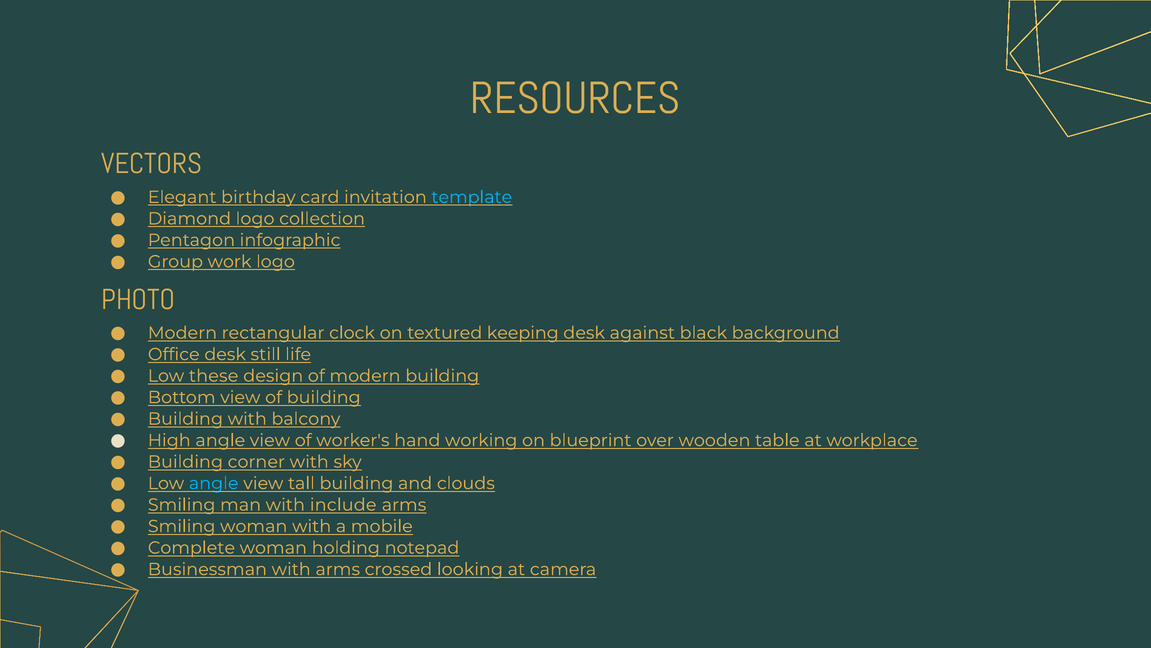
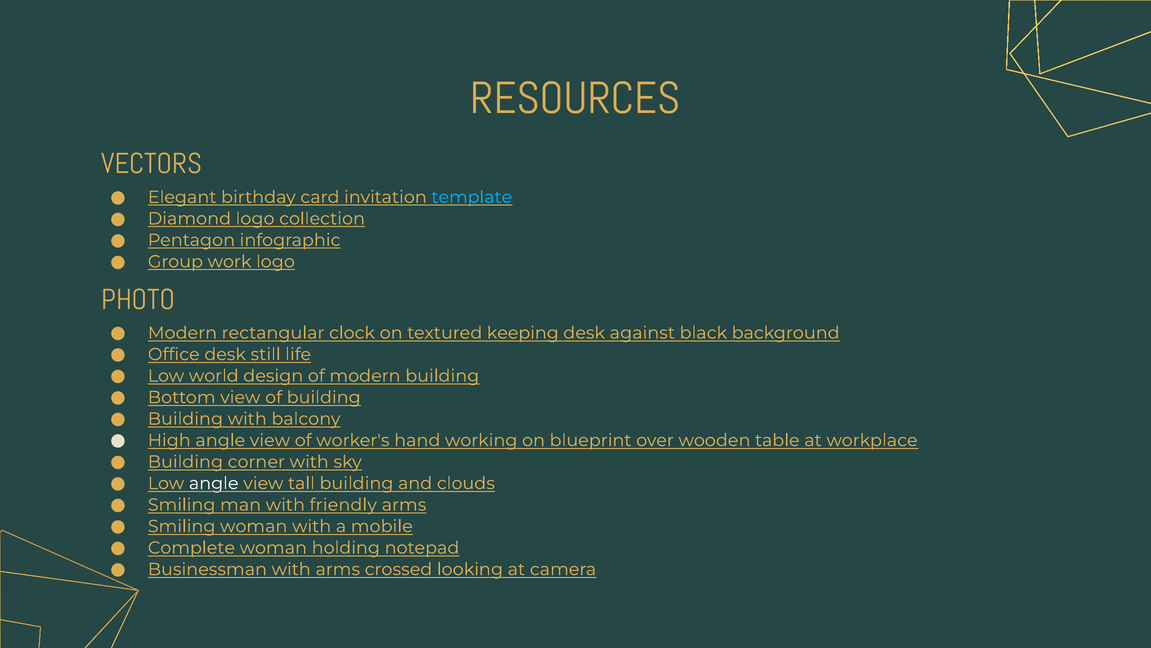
these: these -> world
angle at (214, 483) colour: light blue -> white
include: include -> friendly
